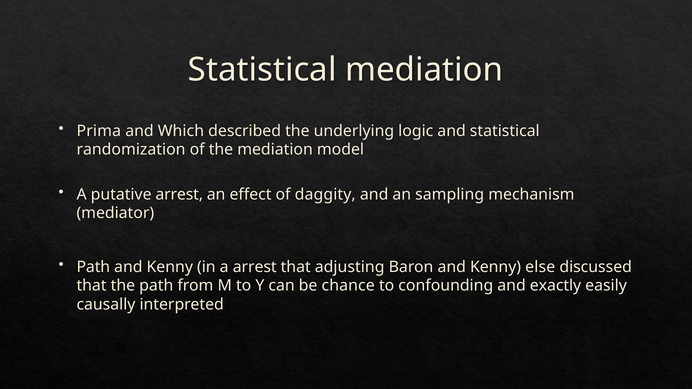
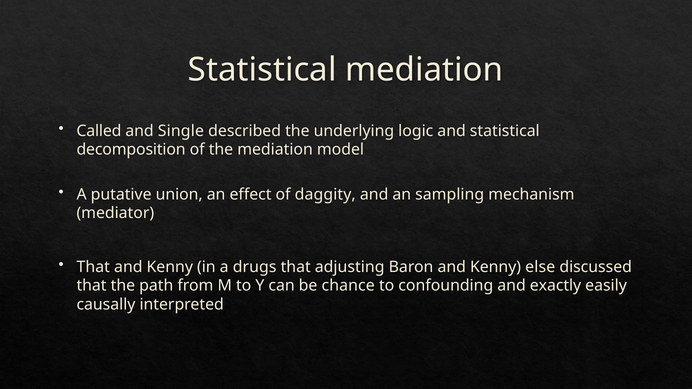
Prima: Prima -> Called
Which: Which -> Single
randomization: randomization -> decomposition
putative arrest: arrest -> union
Path at (93, 267): Path -> That
a arrest: arrest -> drugs
